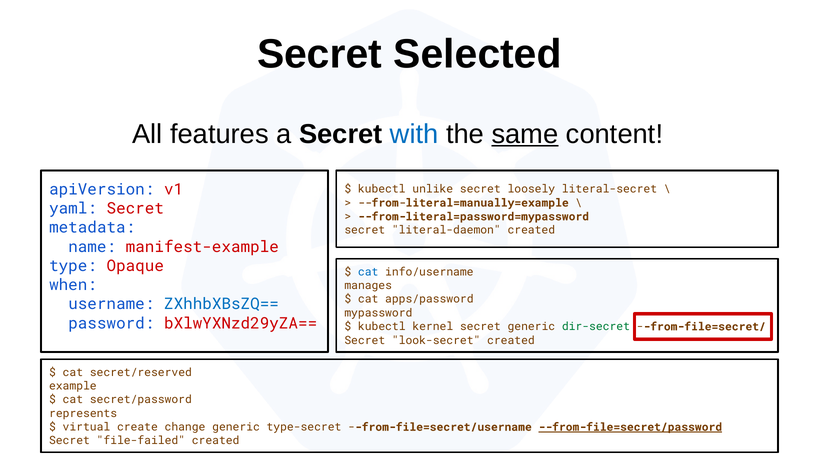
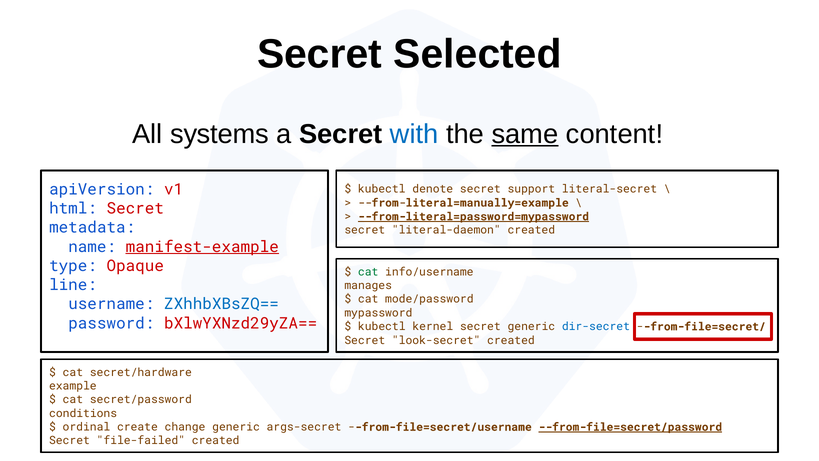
features: features -> systems
unlike: unlike -> denote
loosely: loosely -> support
yaml: yaml -> html
--from-literal=password=mypassword underline: none -> present
manifest-example underline: none -> present
cat at (368, 272) colour: blue -> green
when: when -> line
apps/password: apps/password -> mode/password
dir-secret colour: green -> blue
secret/reserved: secret/reserved -> secret/hardware
represents: represents -> conditions
virtual: virtual -> ordinal
type-secret: type-secret -> args-secret
